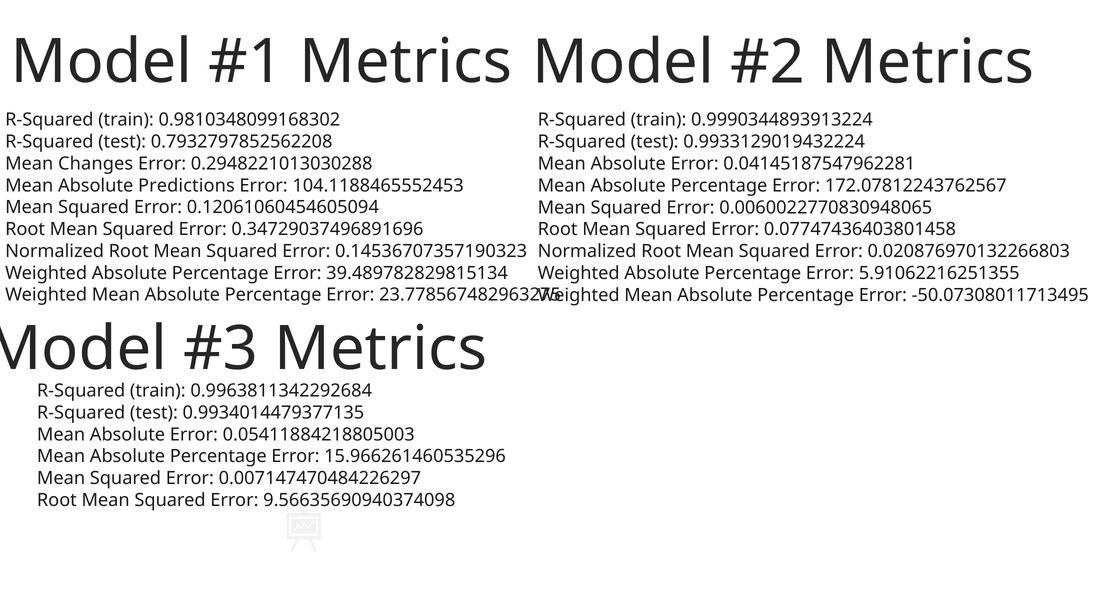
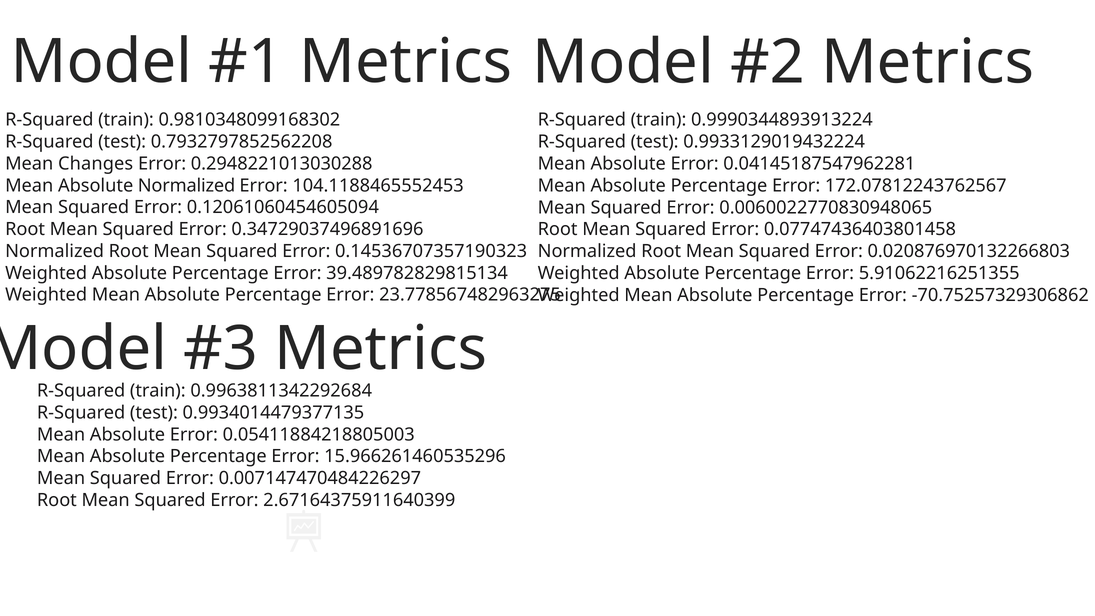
Absolute Predictions: Predictions -> Normalized
-50.07308011713495: -50.07308011713495 -> -70.75257329306862
9.56635690940374098: 9.56635690940374098 -> 2.67164375911640399
